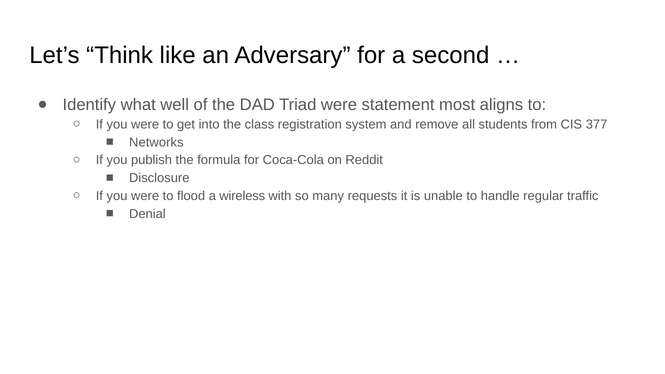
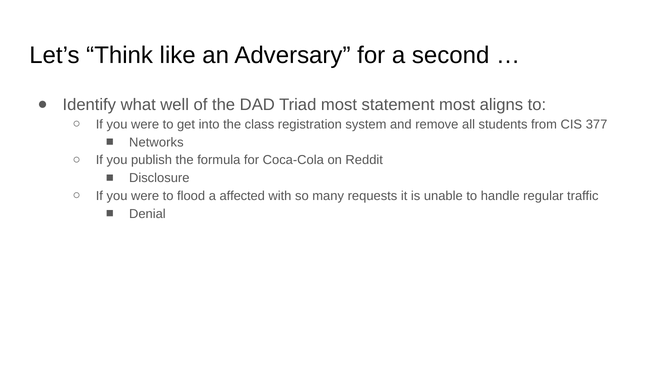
Triad were: were -> most
wireless: wireless -> affected
